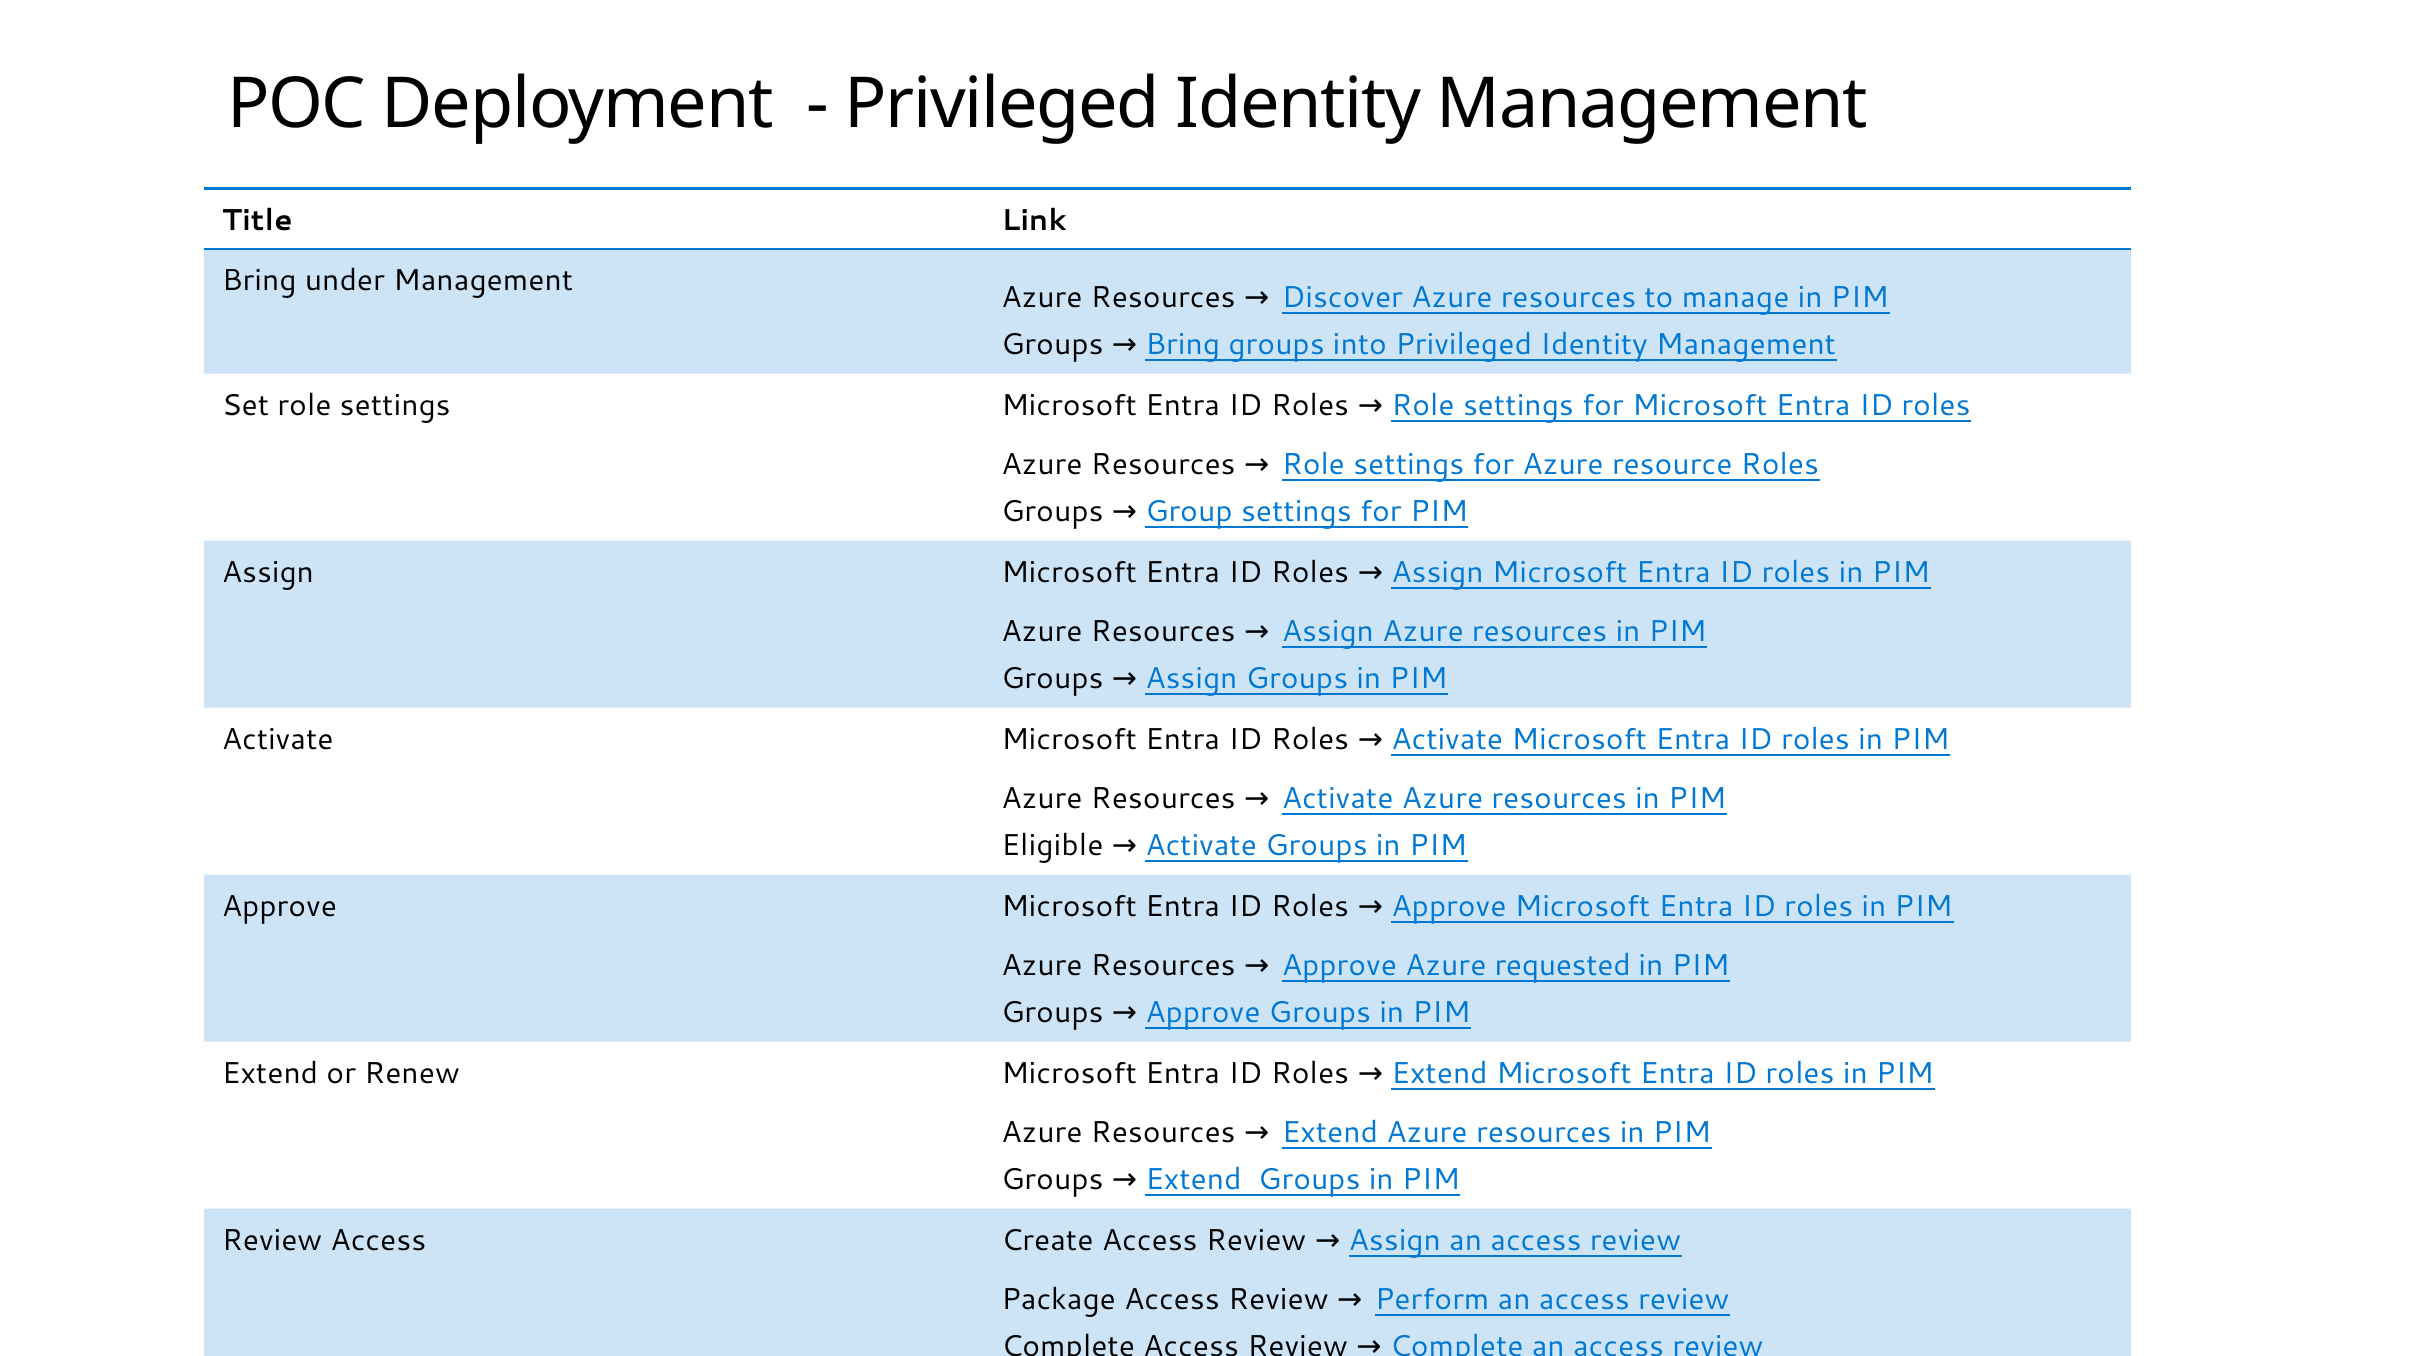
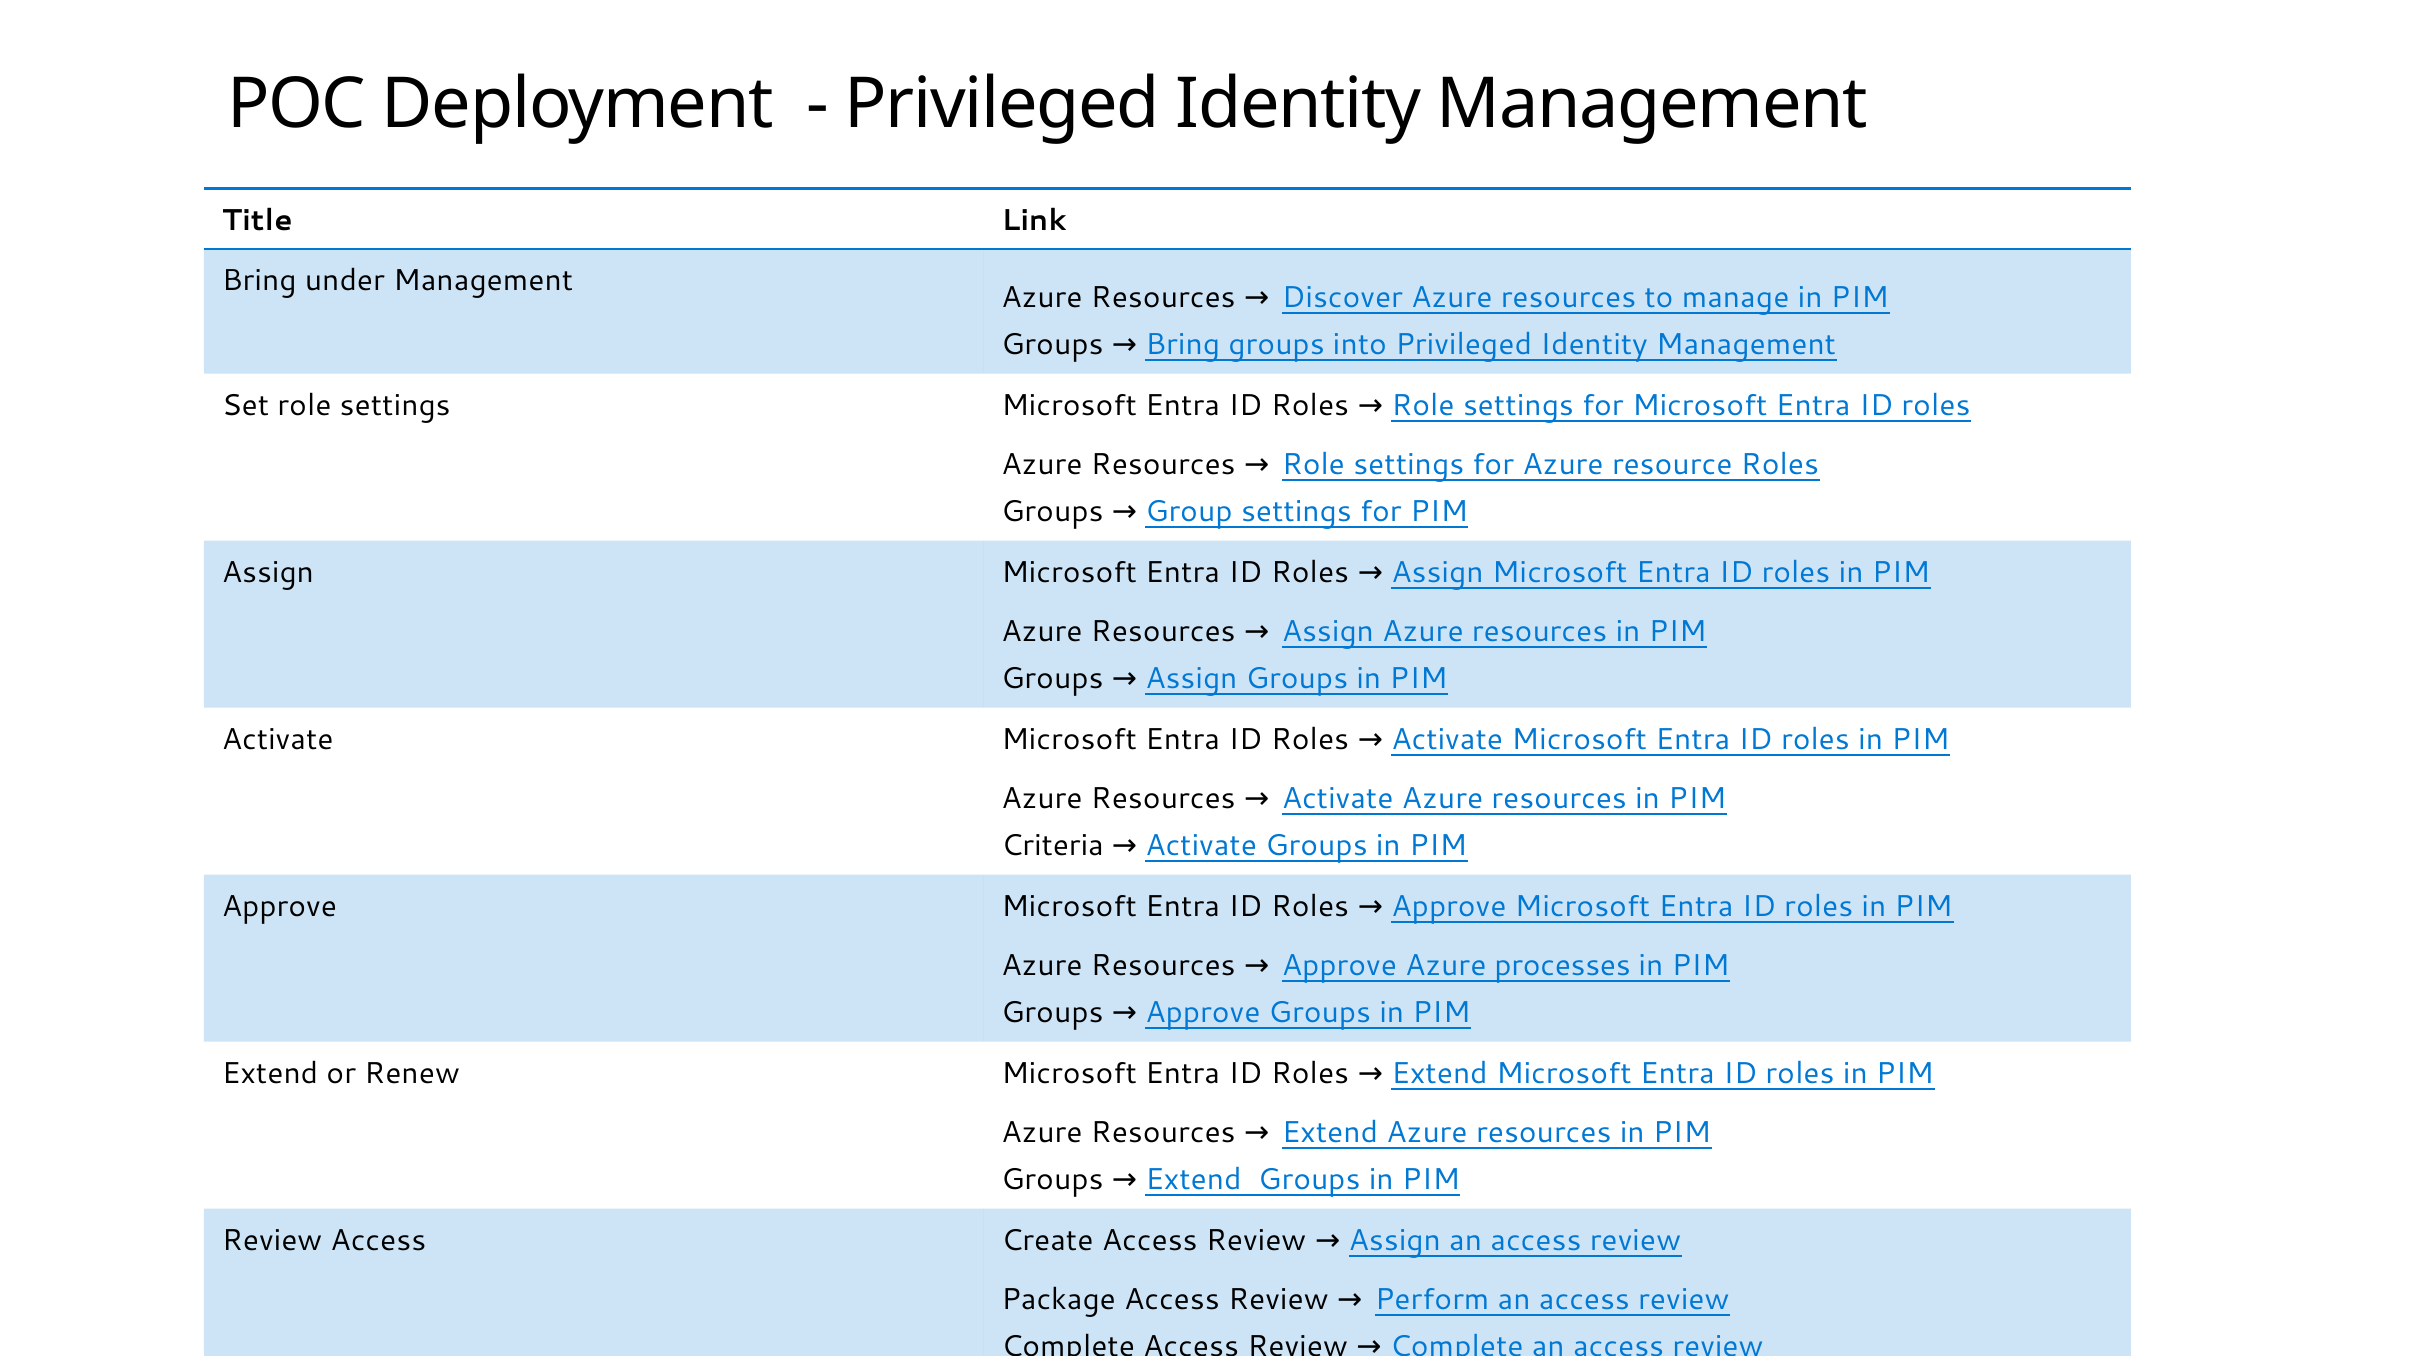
Eligible: Eligible -> Criteria
requested: requested -> processes
